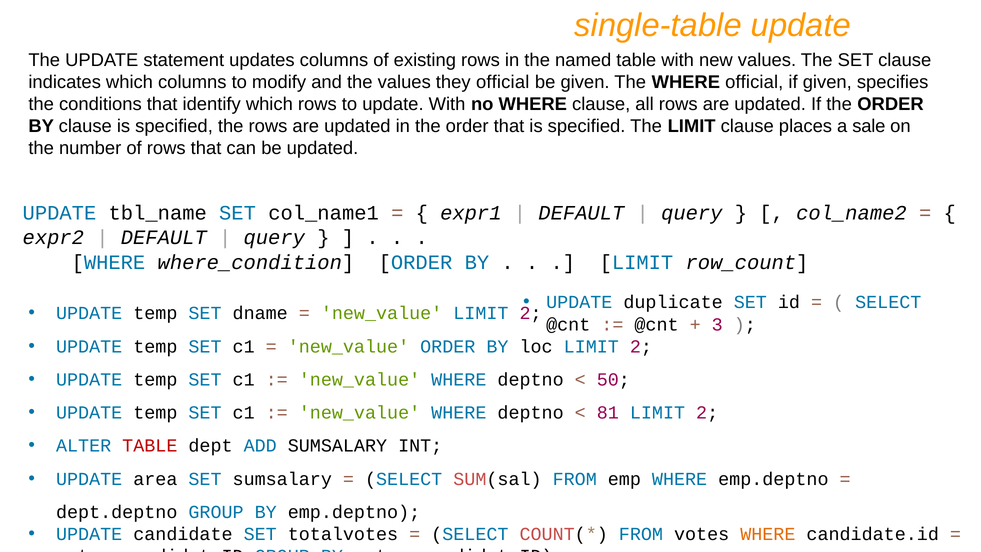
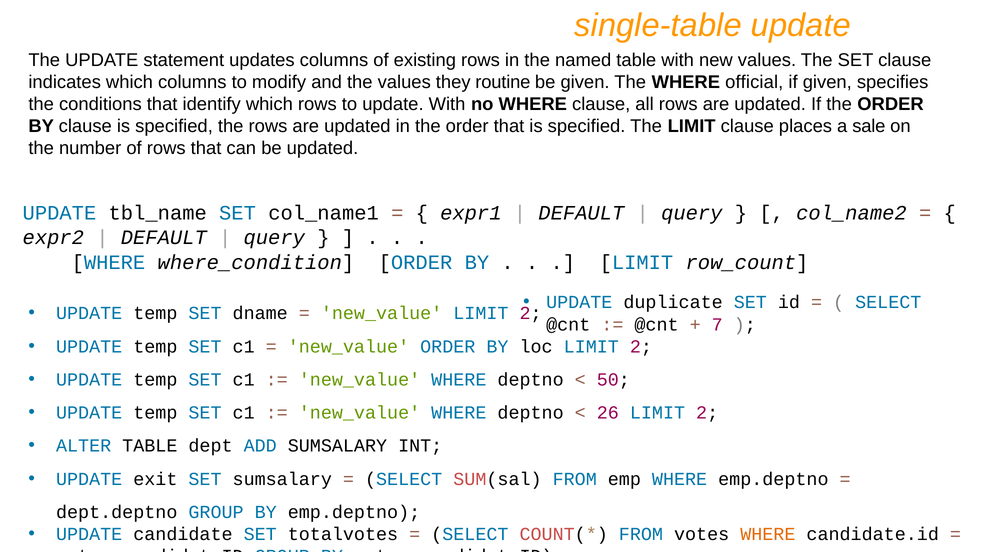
they official: official -> routine
3: 3 -> 7
81: 81 -> 26
TABLE at (150, 446) colour: red -> black
area: area -> exit
